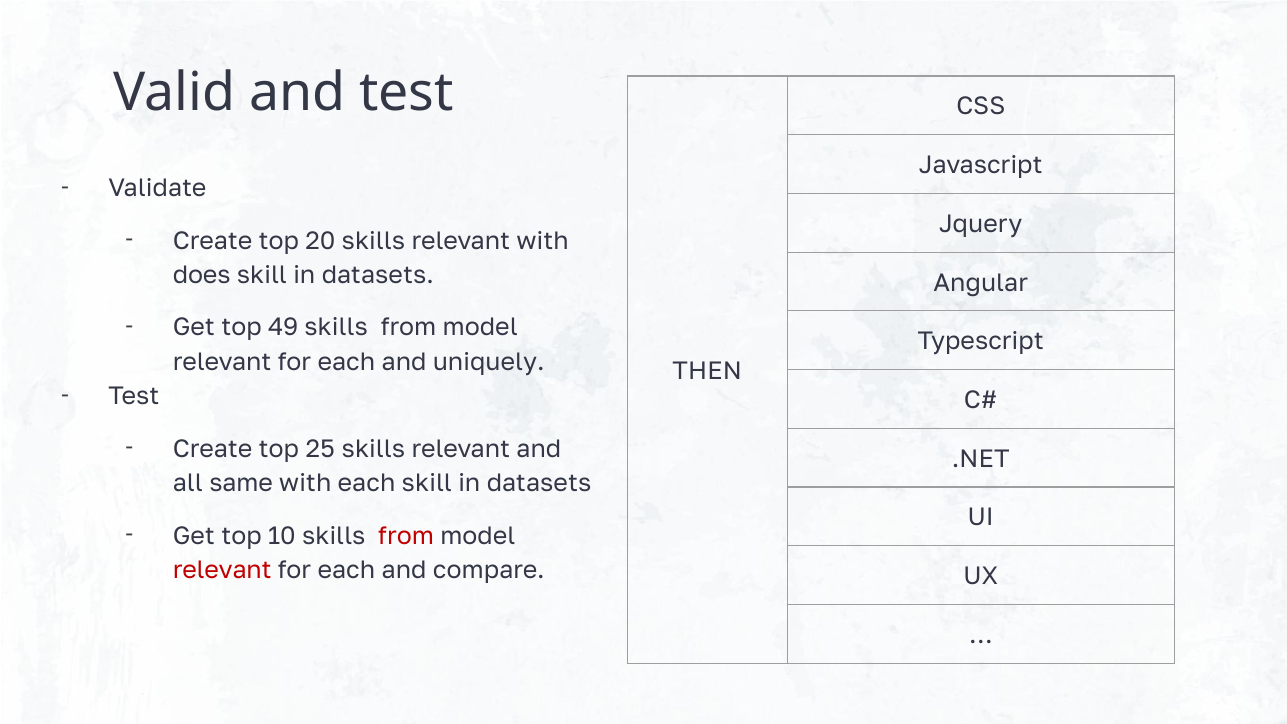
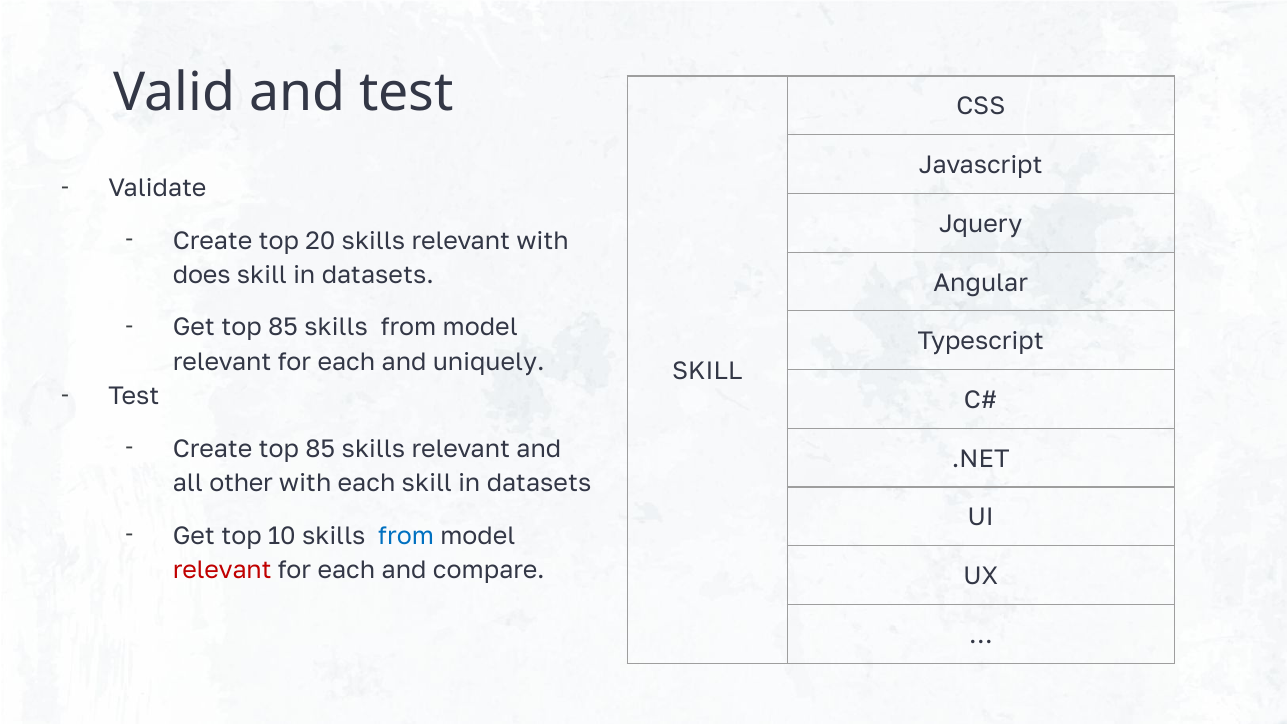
Get top 49: 49 -> 85
THEN at (707, 371): THEN -> SKILL
Create top 25: 25 -> 85
same: same -> other
from at (406, 536) colour: red -> blue
